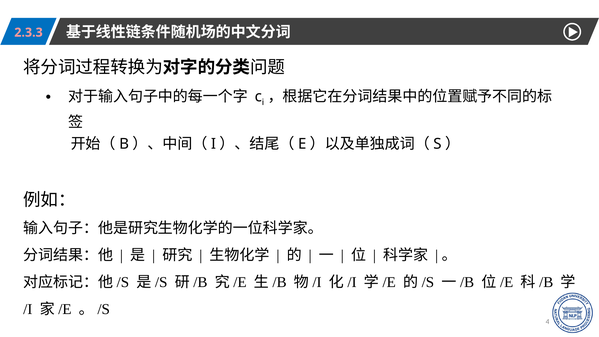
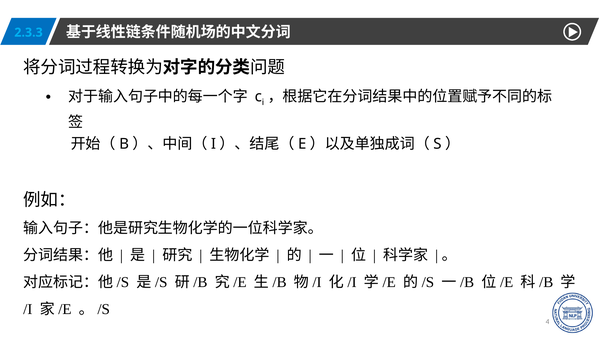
2.3.3 colour: pink -> light blue
